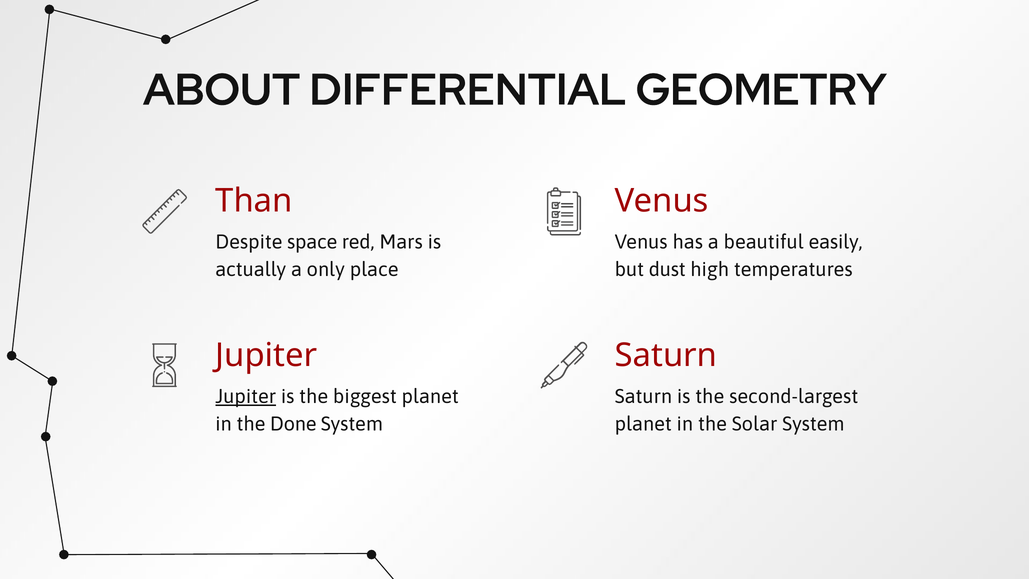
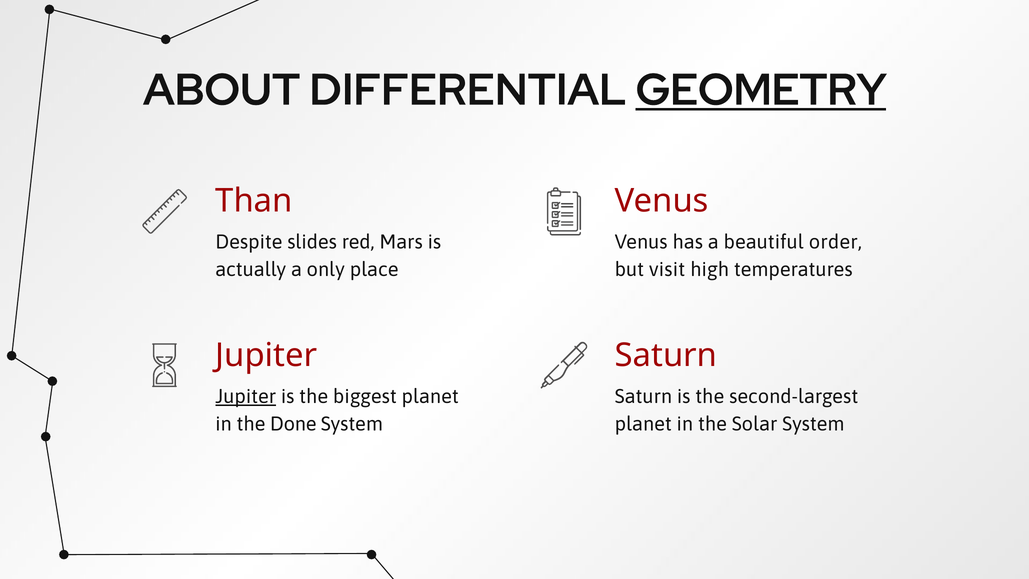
GEOMETRY underline: none -> present
space: space -> slides
easily: easily -> order
dust: dust -> visit
